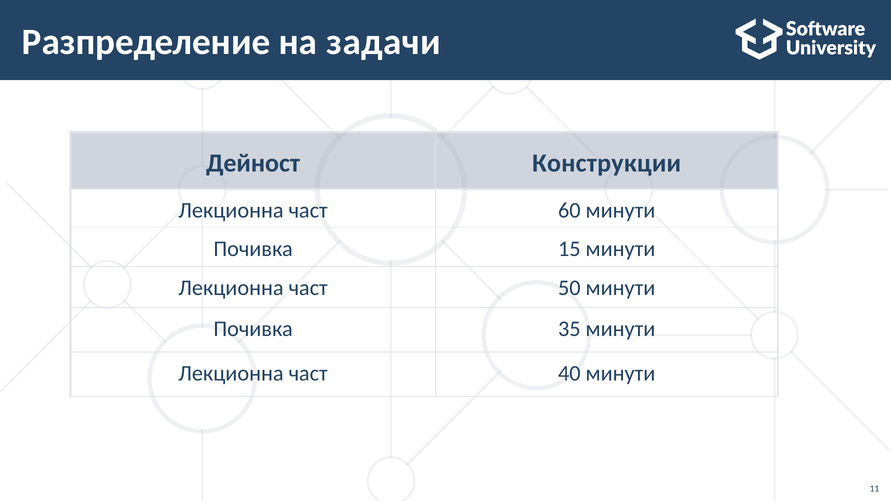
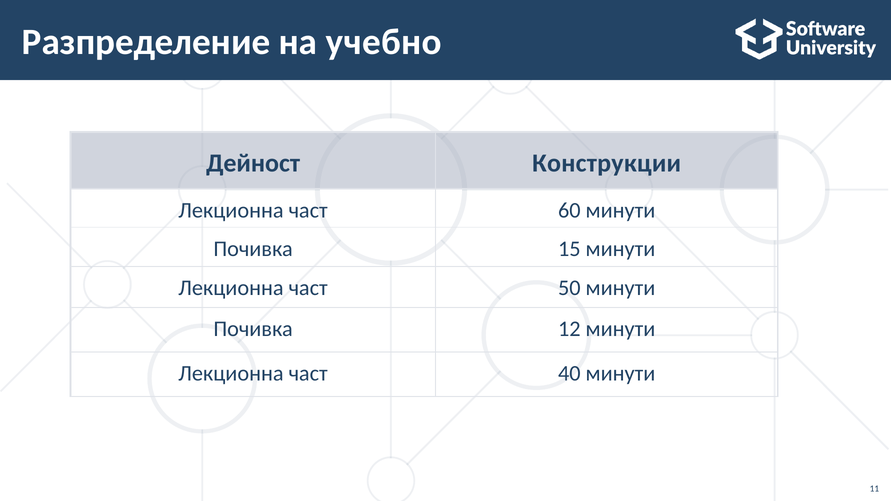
задачи: задачи -> учебно
35: 35 -> 12
